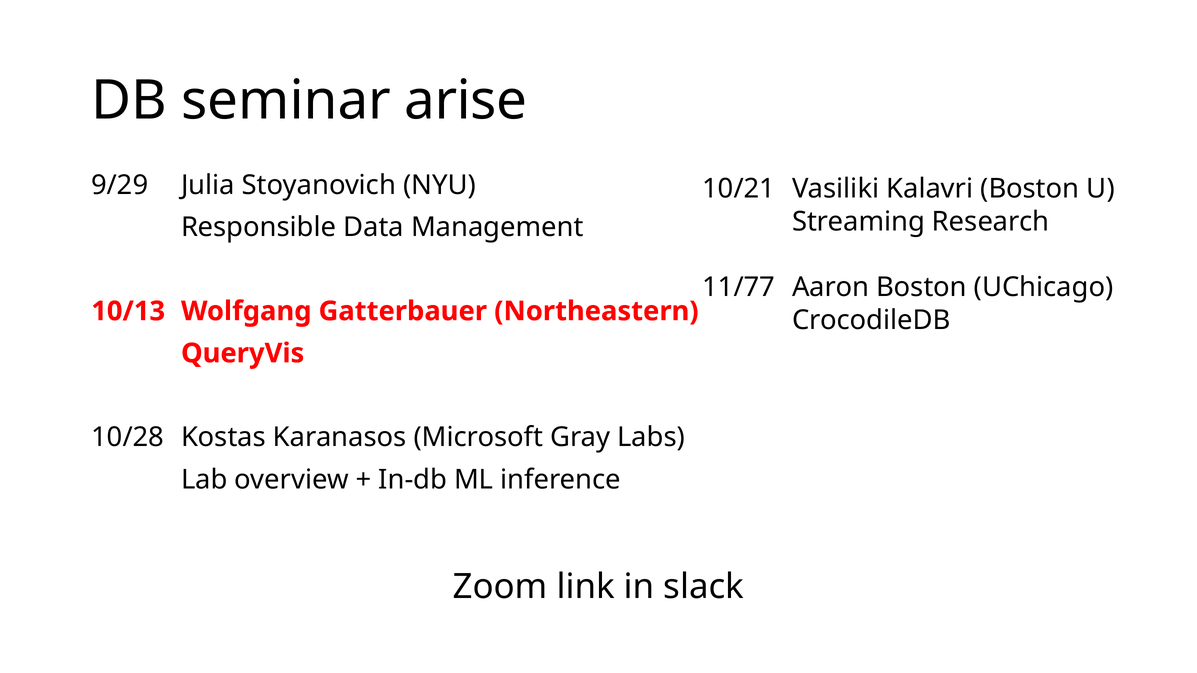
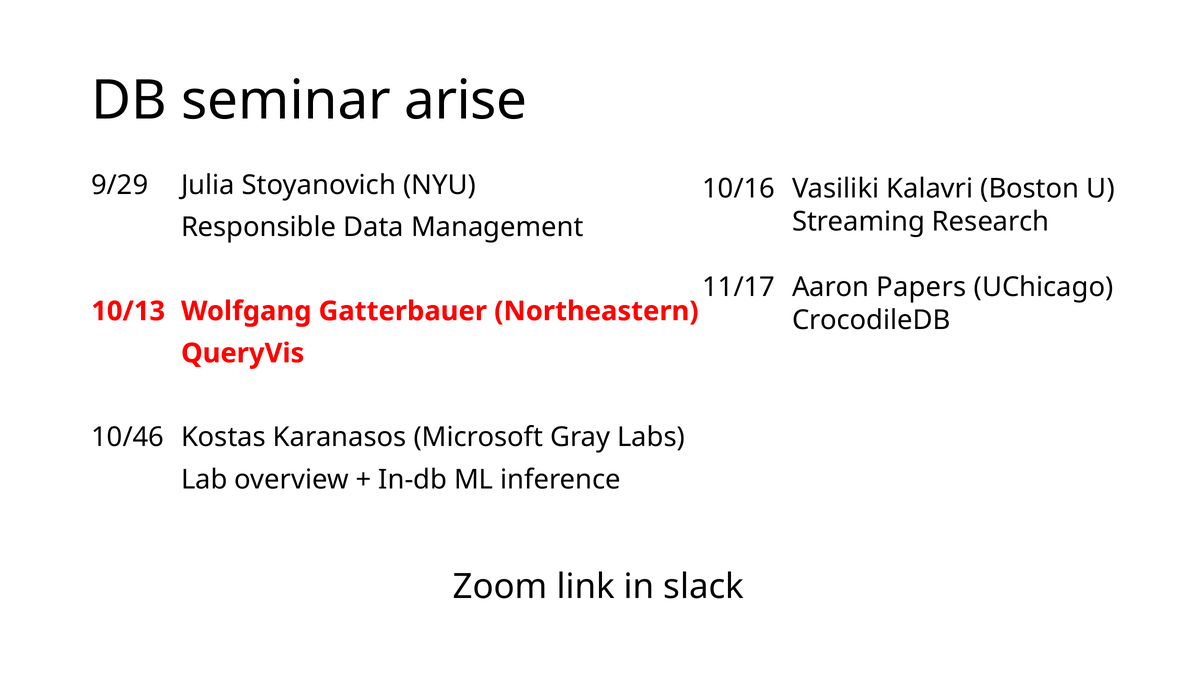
10/21: 10/21 -> 10/16
11/77: 11/77 -> 11/17
Aaron Boston: Boston -> Papers
10/28: 10/28 -> 10/46
